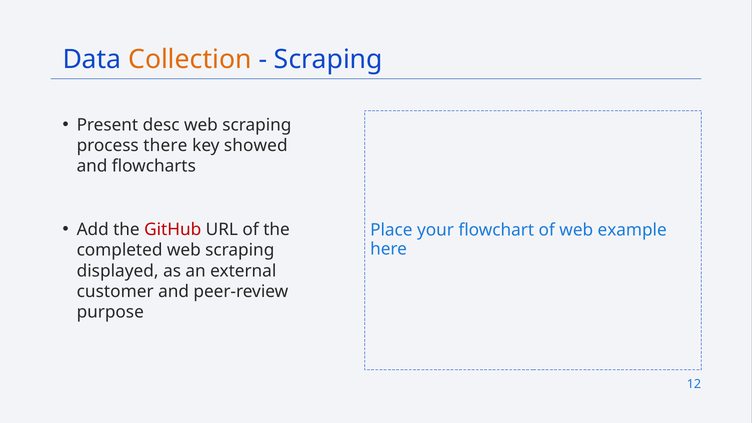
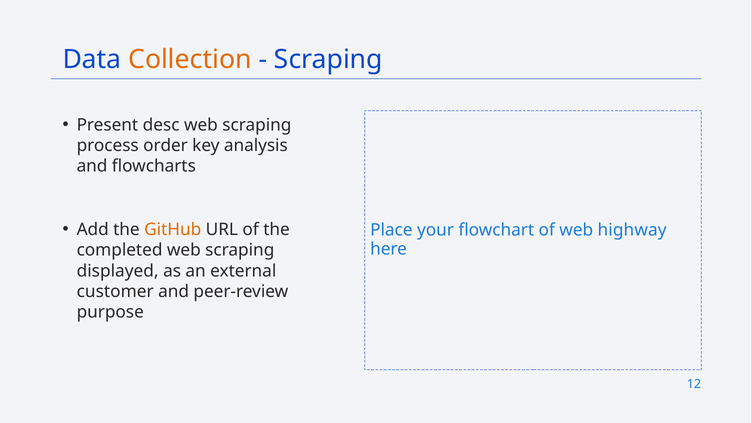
there: there -> order
showed: showed -> analysis
GitHub colour: red -> orange
example: example -> highway
